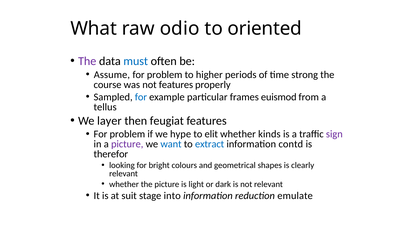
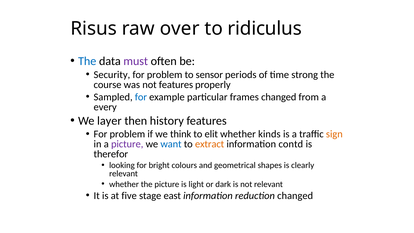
What: What -> Risus
odio: odio -> over
oriented: oriented -> ridiculus
The at (87, 61) colour: purple -> blue
must colour: blue -> purple
Assume: Assume -> Security
higher: higher -> sensor
frames euismod: euismod -> changed
tellus: tellus -> every
feugiat: feugiat -> history
hype: hype -> think
sign colour: purple -> orange
extract colour: blue -> orange
suit: suit -> five
into: into -> east
reduction emulate: emulate -> changed
